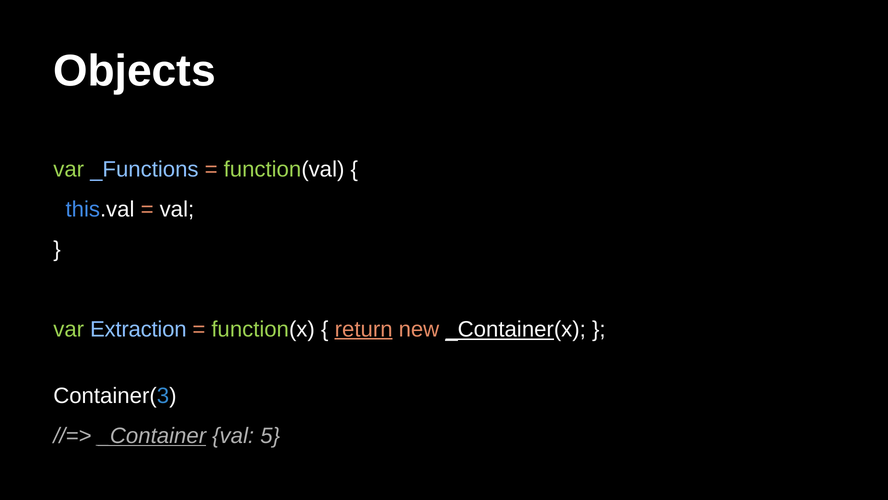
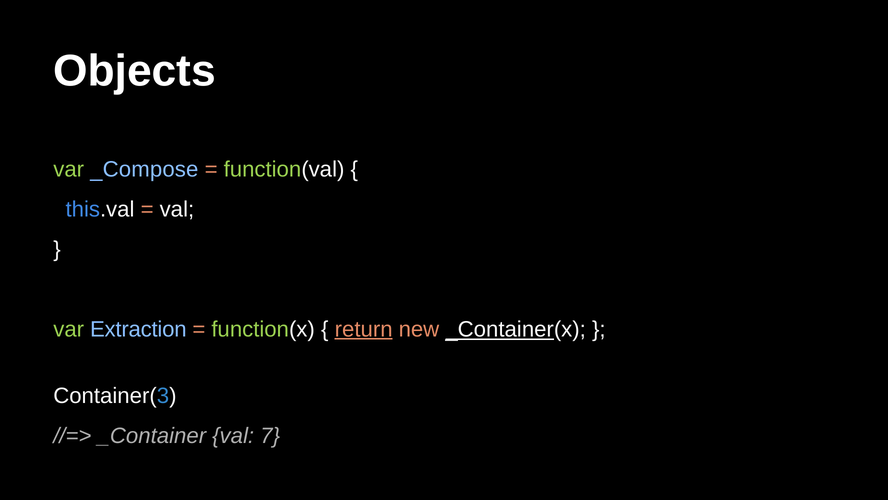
_Functions: _Functions -> _Compose
_Container underline: present -> none
5: 5 -> 7
